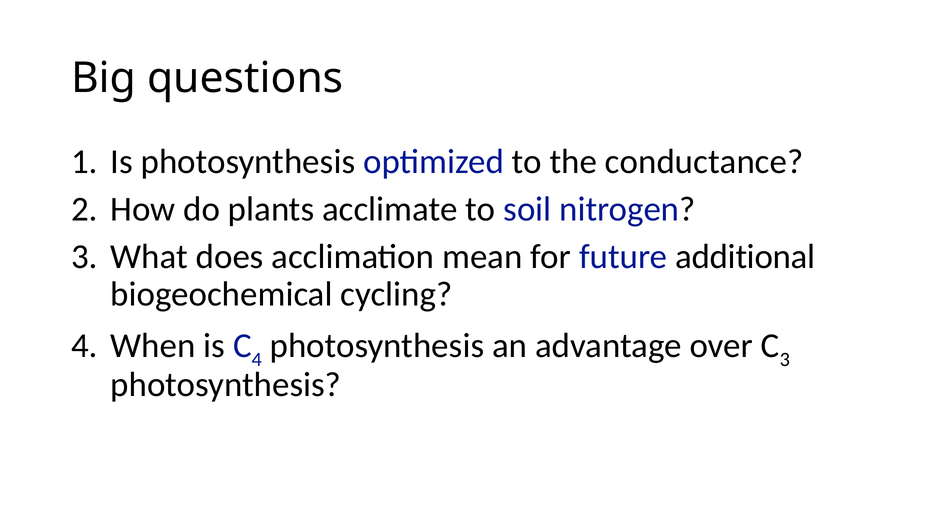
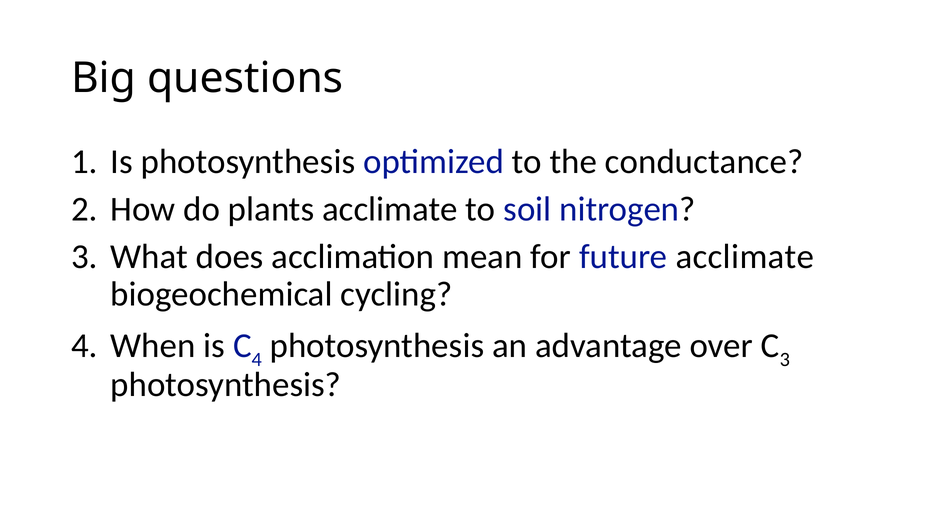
future additional: additional -> acclimate
